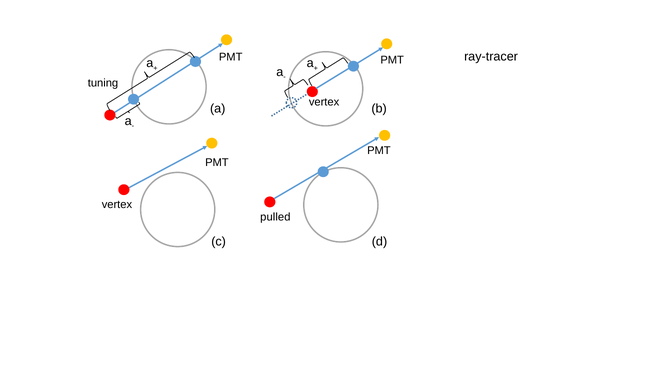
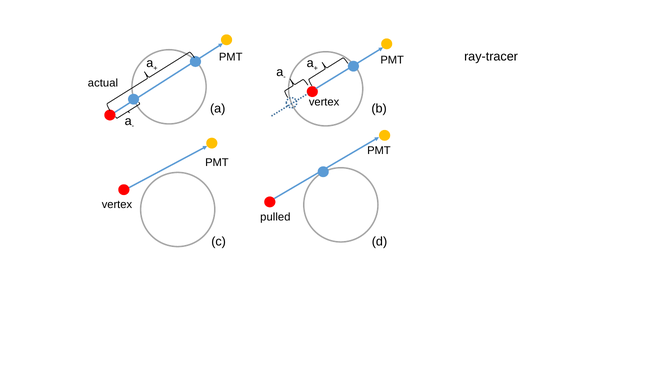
tuning: tuning -> actual
